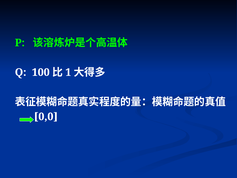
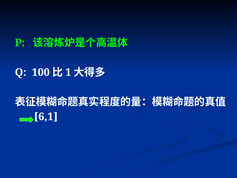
0,0: 0,0 -> 6,1
